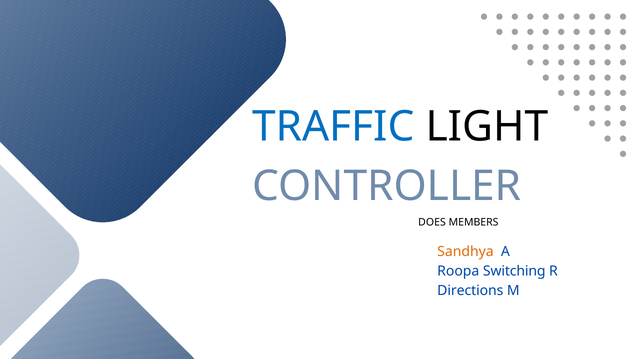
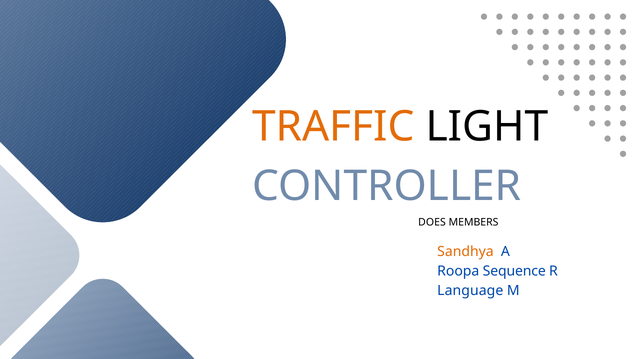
TRAFFIC colour: blue -> orange
Switching: Switching -> Sequence
Directions: Directions -> Language
